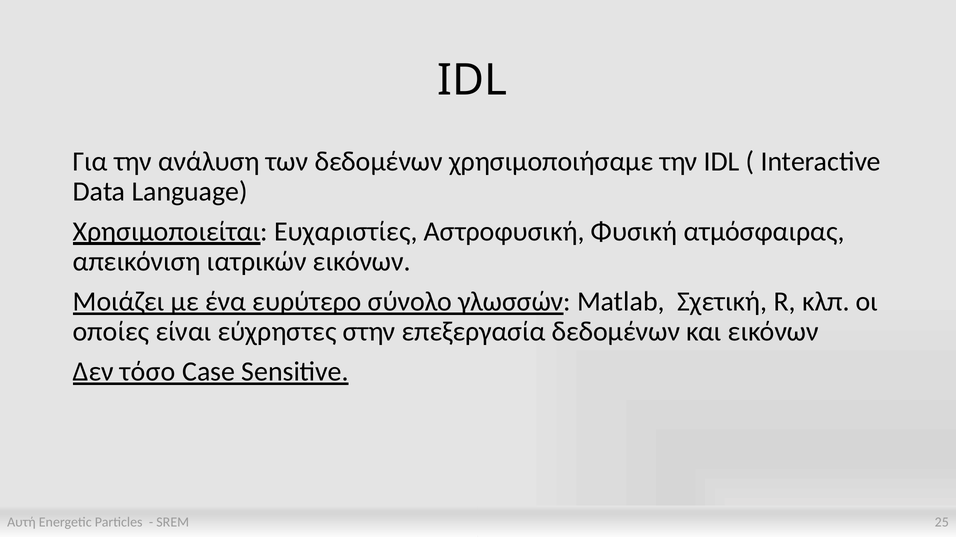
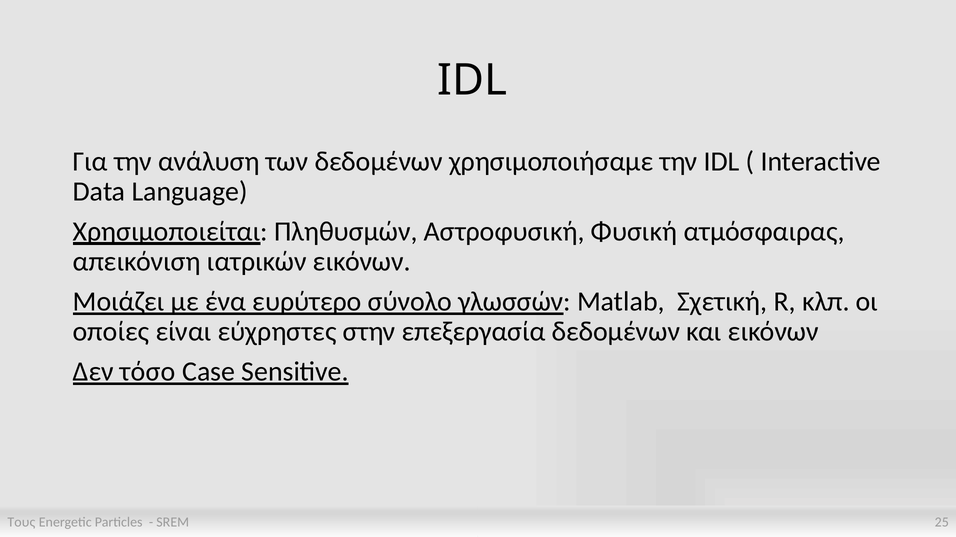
Ευχαριστίες: Ευχαριστίες -> Πληθυσμών
Αυτή: Αυτή -> Τους
